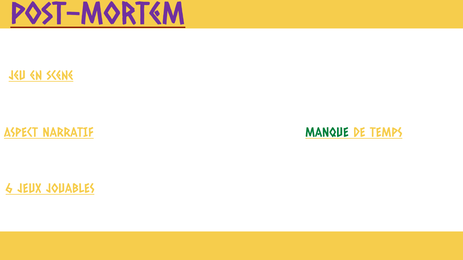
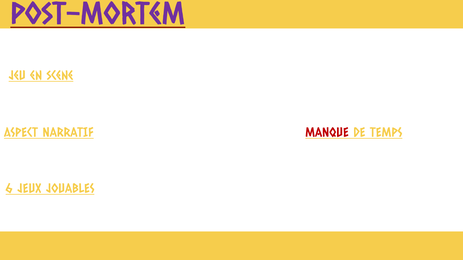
MANQUE colour: green -> red
